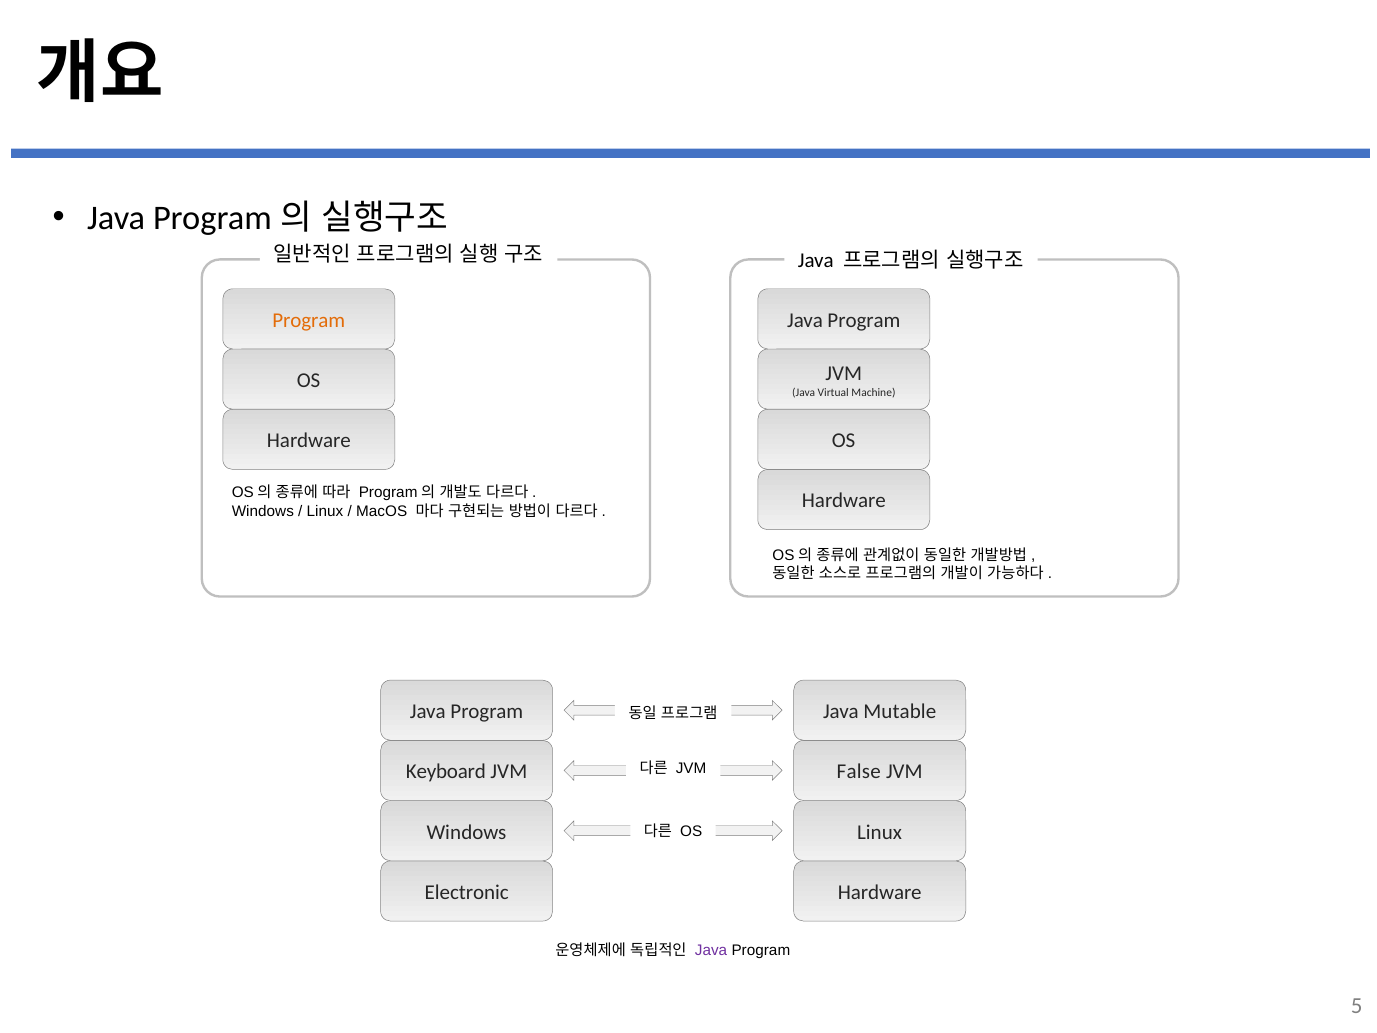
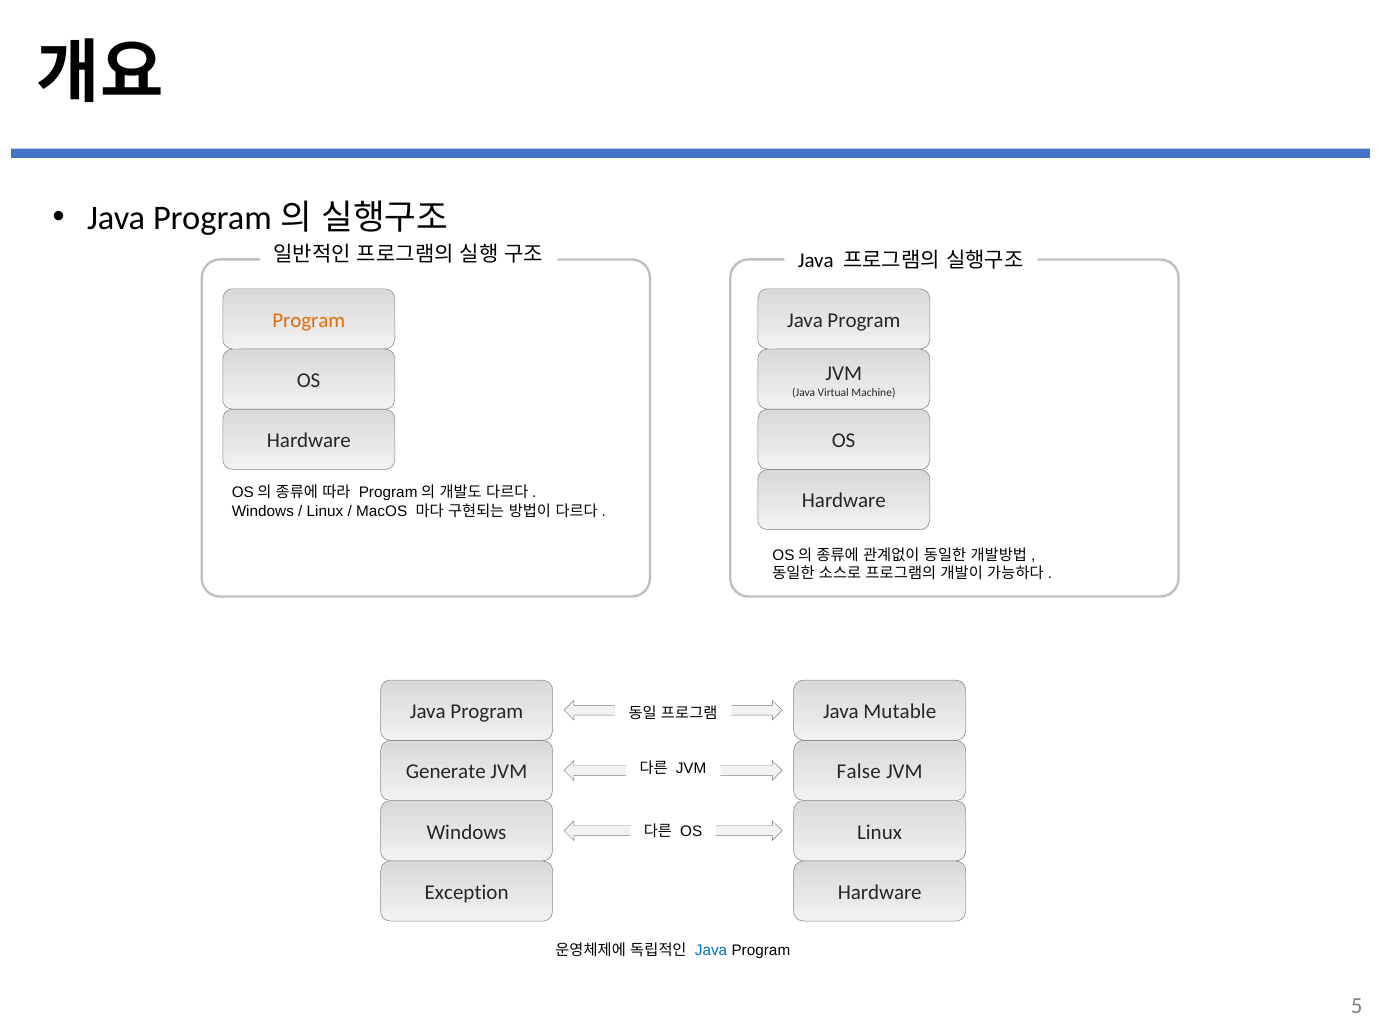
Keyboard: Keyboard -> Generate
Electronic: Electronic -> Exception
Java at (711, 950) colour: purple -> blue
